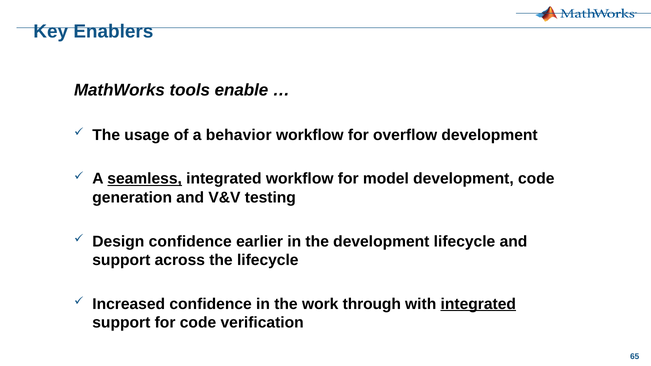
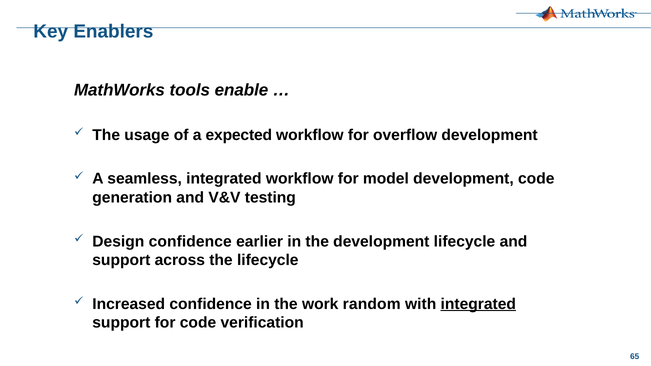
behavior: behavior -> expected
seamless underline: present -> none
through: through -> random
